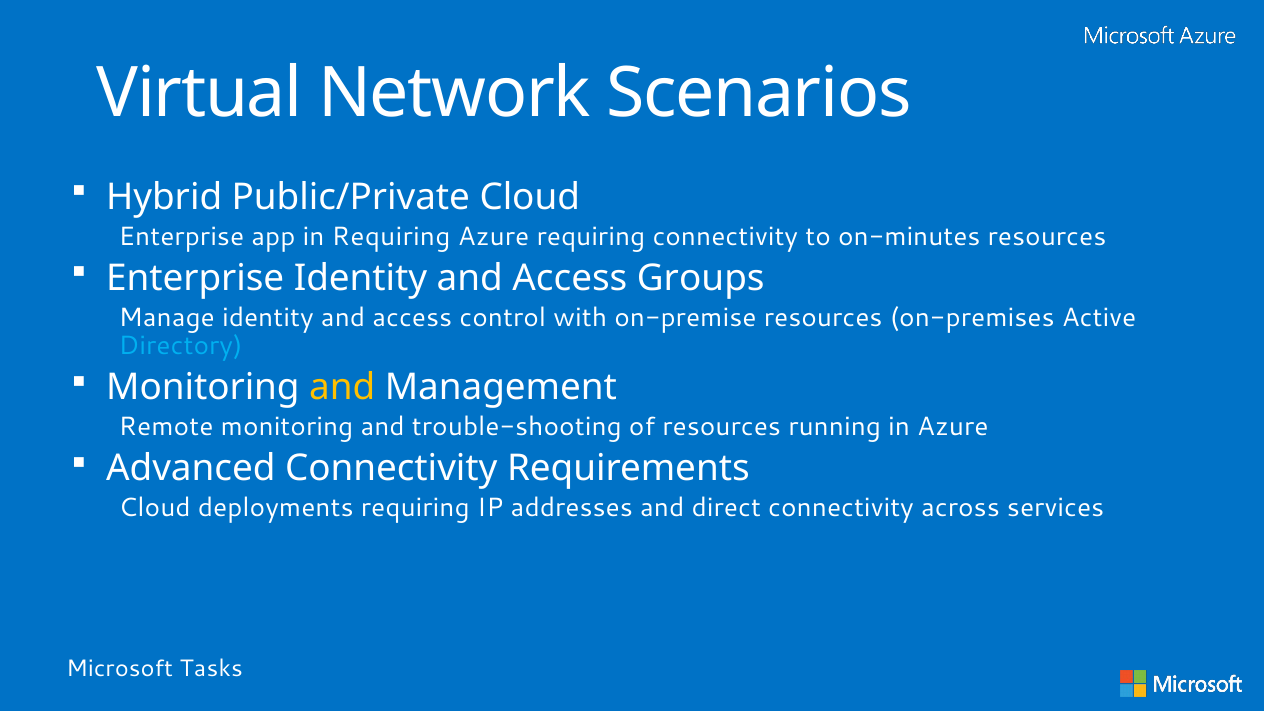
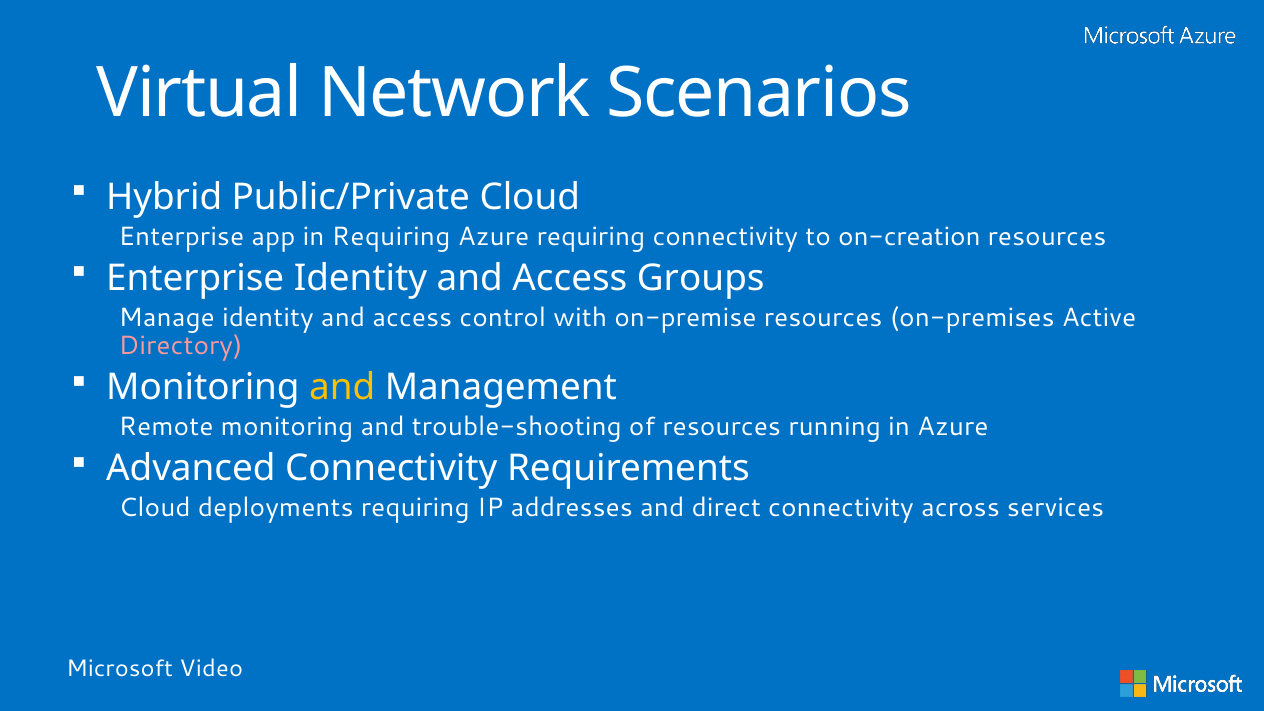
on-minutes: on-minutes -> on-creation
Directory colour: light blue -> pink
Tasks: Tasks -> Video
